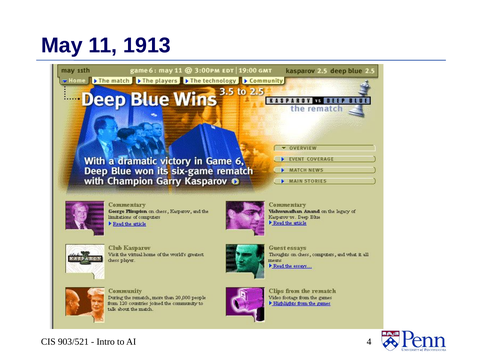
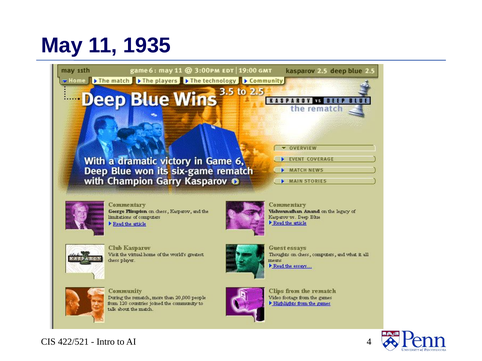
1913: 1913 -> 1935
903/521: 903/521 -> 422/521
